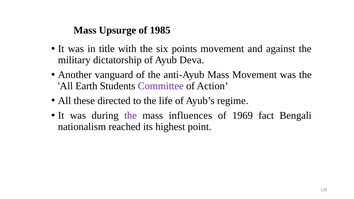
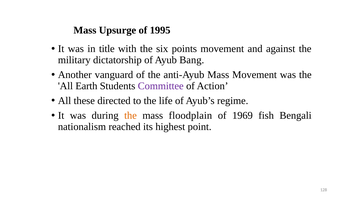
1985: 1985 -> 1995
Deva: Deva -> Bang
the at (130, 116) colour: purple -> orange
influences: influences -> floodplain
fact: fact -> fish
